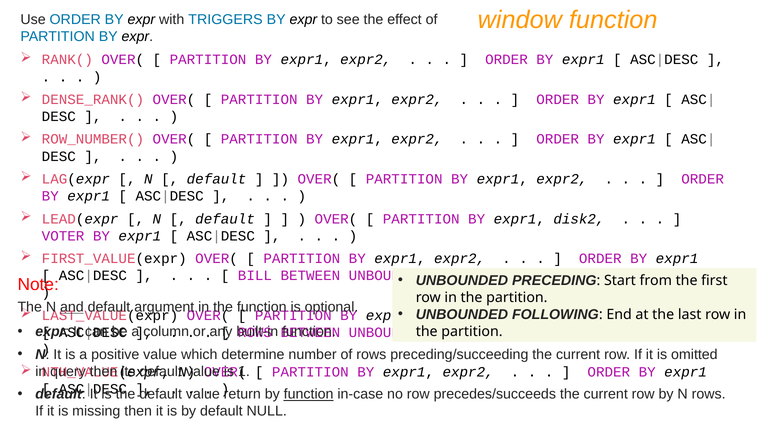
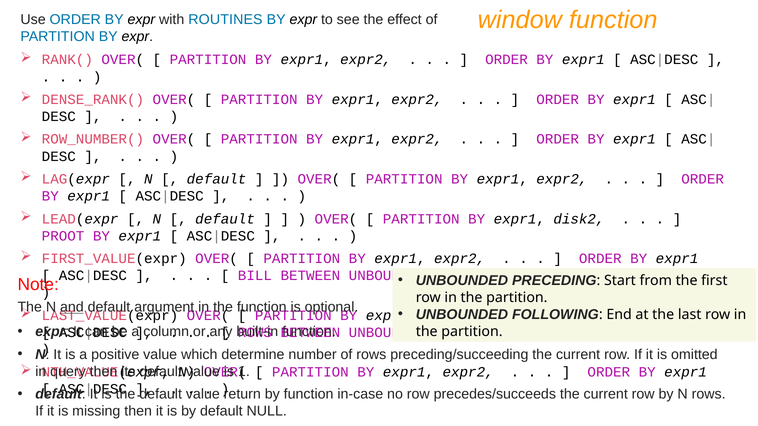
TRIGGERS: TRIGGERS -> ROUTINES
VOTER: VOTER -> PROOT
function at (309, 395) underline: present -> none
